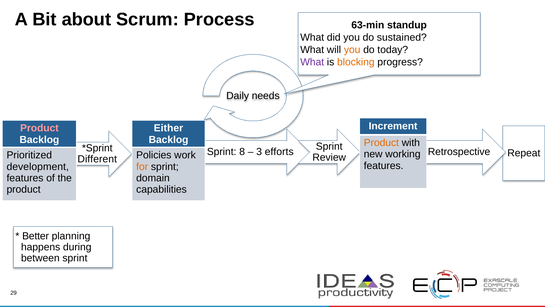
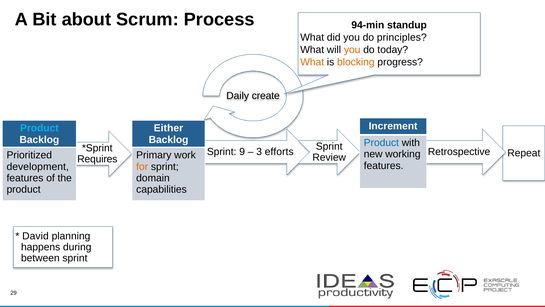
63-min: 63-min -> 94-min
sustained: sustained -> principles
What at (312, 62) colour: purple -> orange
needs: needs -> create
Product at (39, 128) colour: pink -> light blue
Product at (381, 143) colour: orange -> blue
8: 8 -> 9
Policies: Policies -> Primary
Different: Different -> Requires
Better: Better -> David
